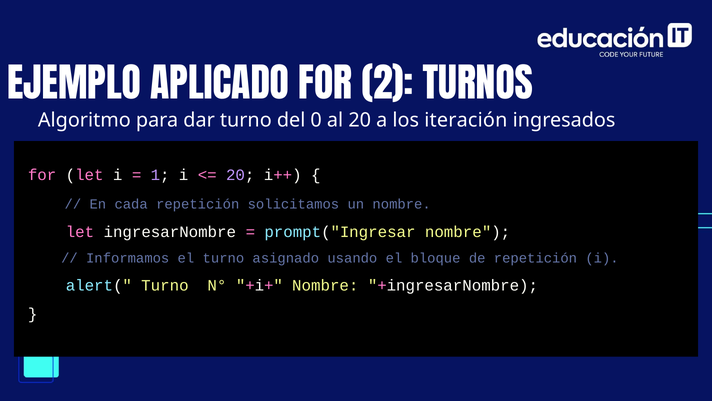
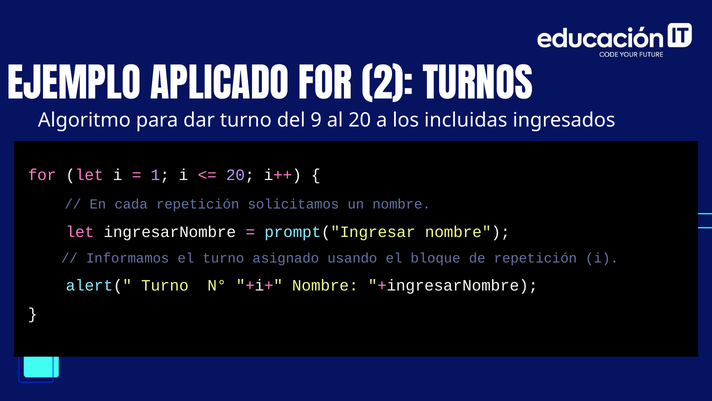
0: 0 -> 9
iteración: iteración -> incluidas
